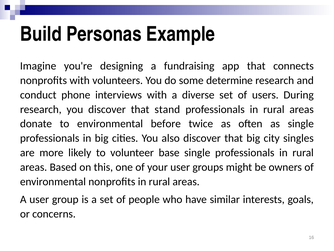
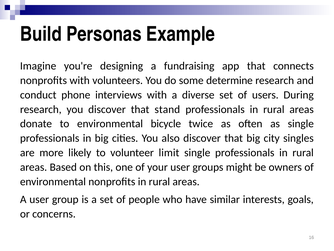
before: before -> bicycle
base: base -> limit
